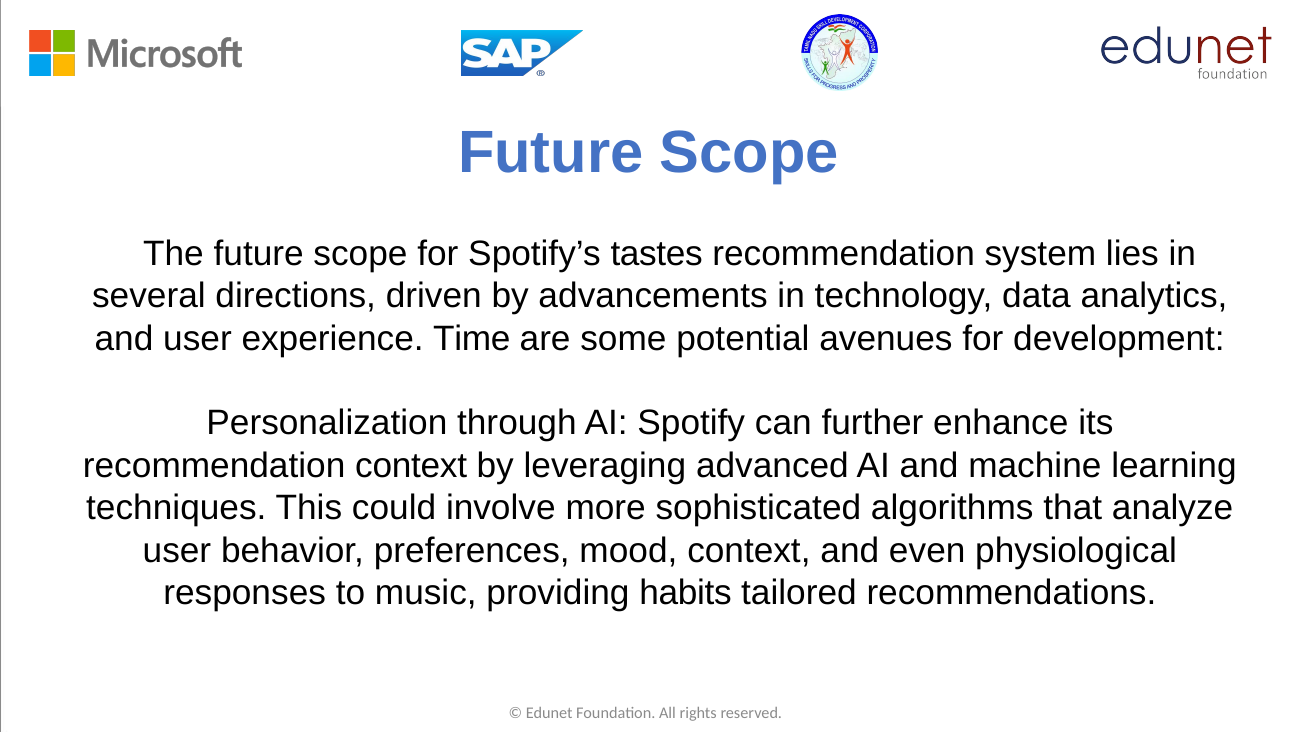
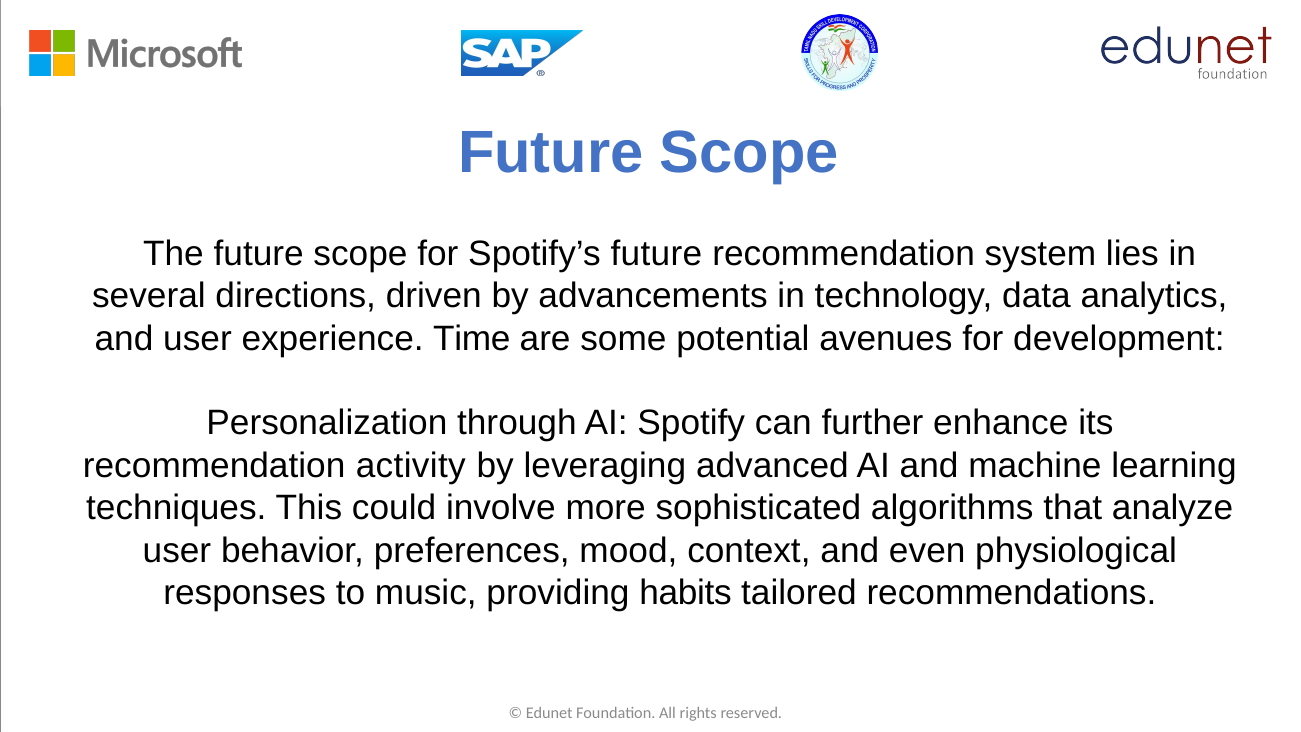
Spotify’s tastes: tastes -> future
recommendation context: context -> activity
